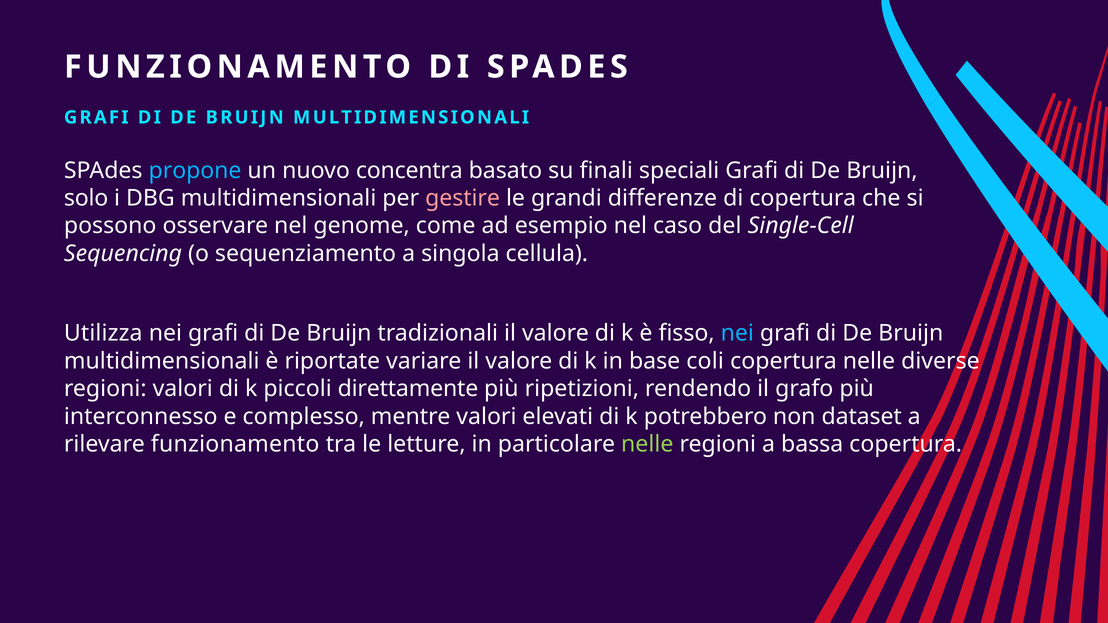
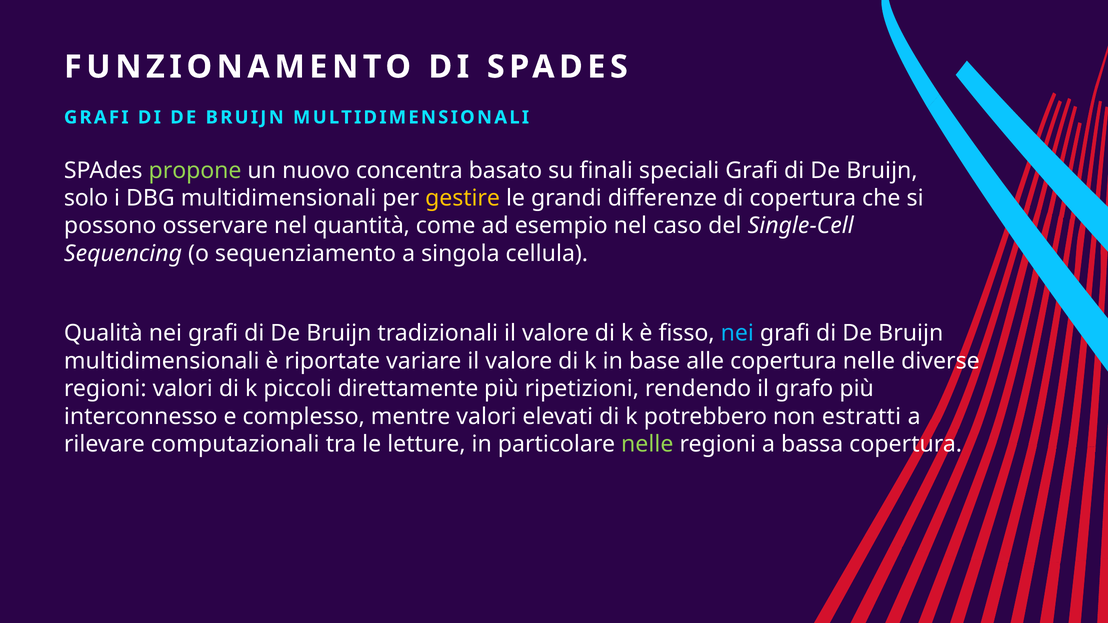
propone colour: light blue -> light green
gestire colour: pink -> yellow
genome: genome -> quantità
Utilizza: Utilizza -> Qualità
coli: coli -> alle
dataset: dataset -> estratti
rilevare funzionamento: funzionamento -> computazionali
